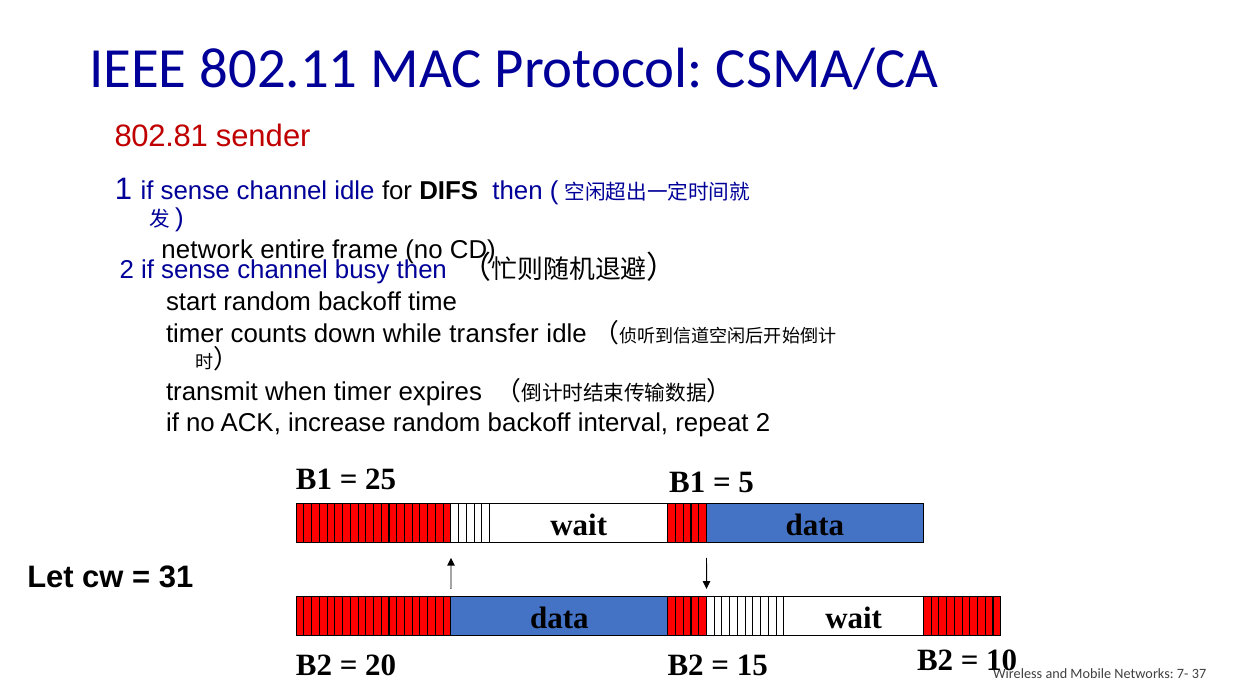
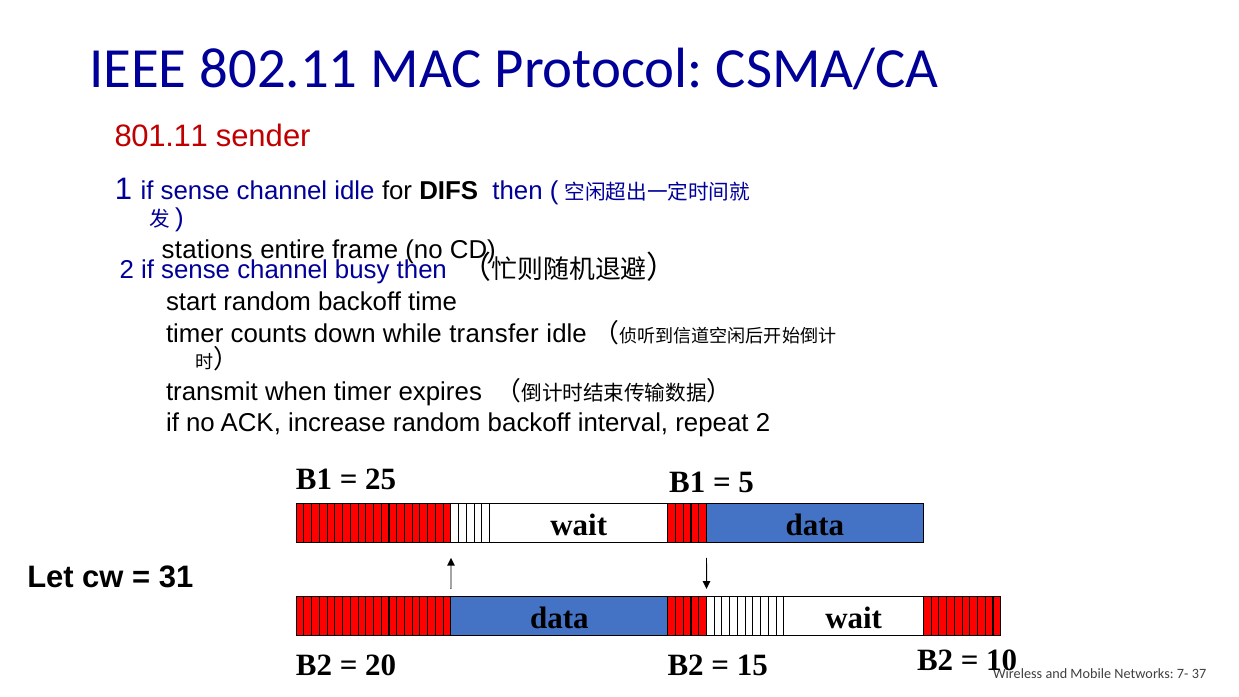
802.81: 802.81 -> 801.11
network: network -> stations
